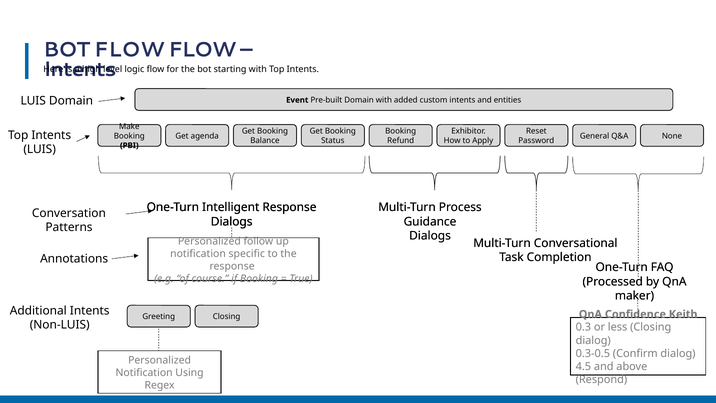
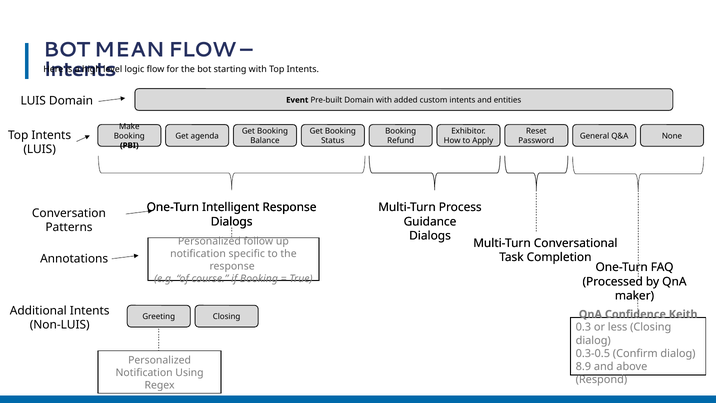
BOT FLOW: FLOW -> MEAN
4.5: 4.5 -> 8.9
